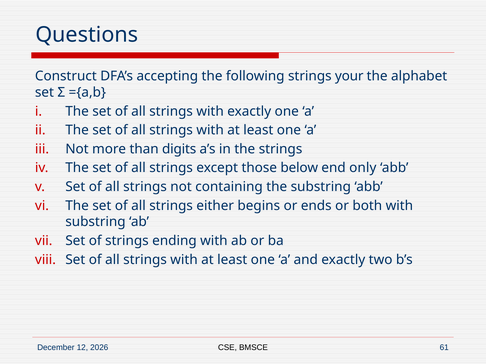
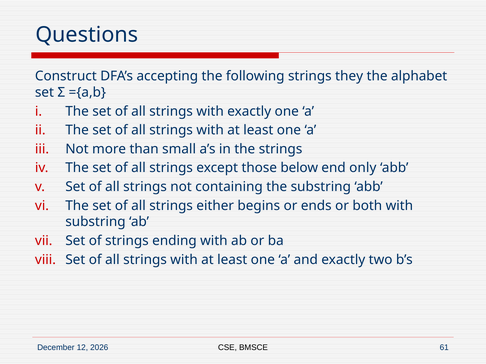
your: your -> they
digits: digits -> small
